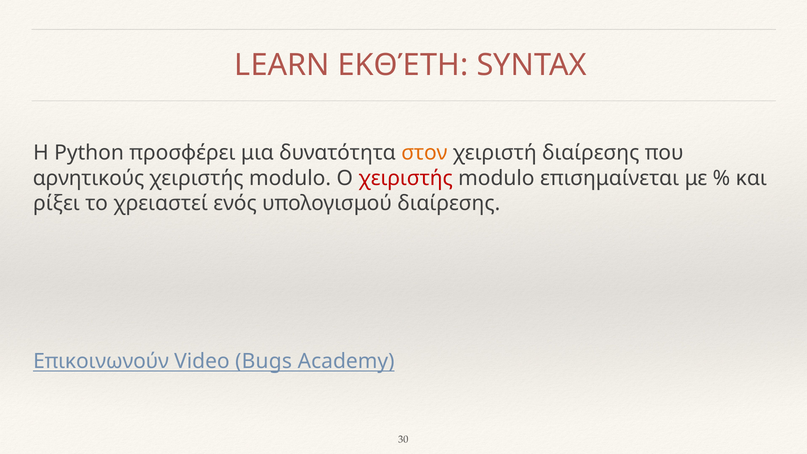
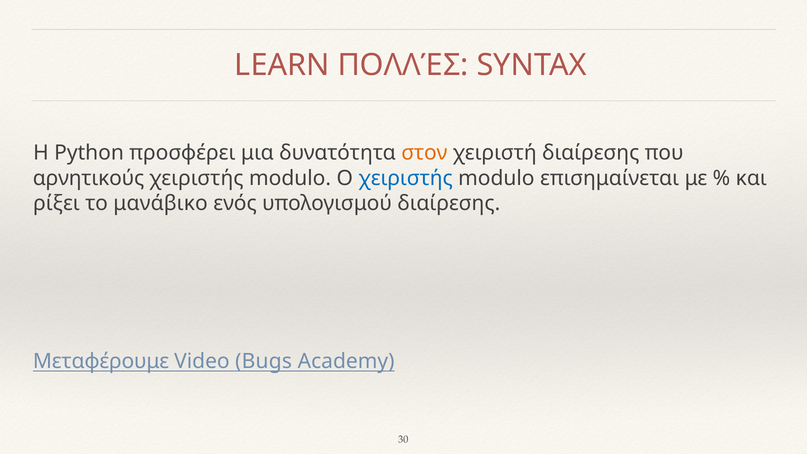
ΕΚΘΈΤΗ: ΕΚΘΈΤΗ -> ΠΟΛΛΈΣ
χειριστής at (406, 178) colour: red -> blue
χρειαστεί: χρειαστεί -> μανάβικο
Επικοινωνούν: Επικοινωνούν -> Μεταφέρουμε
